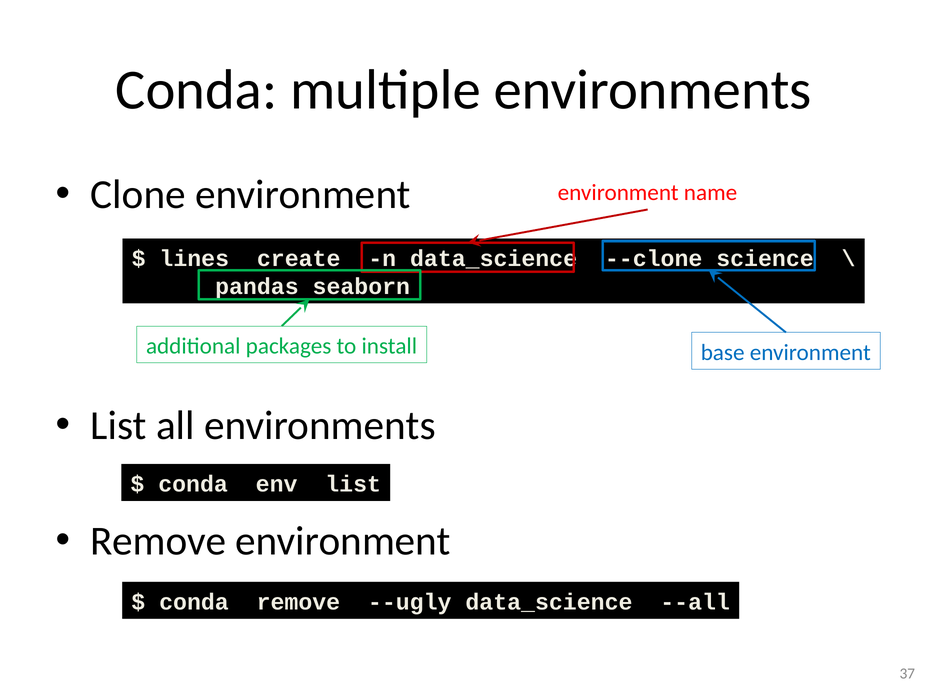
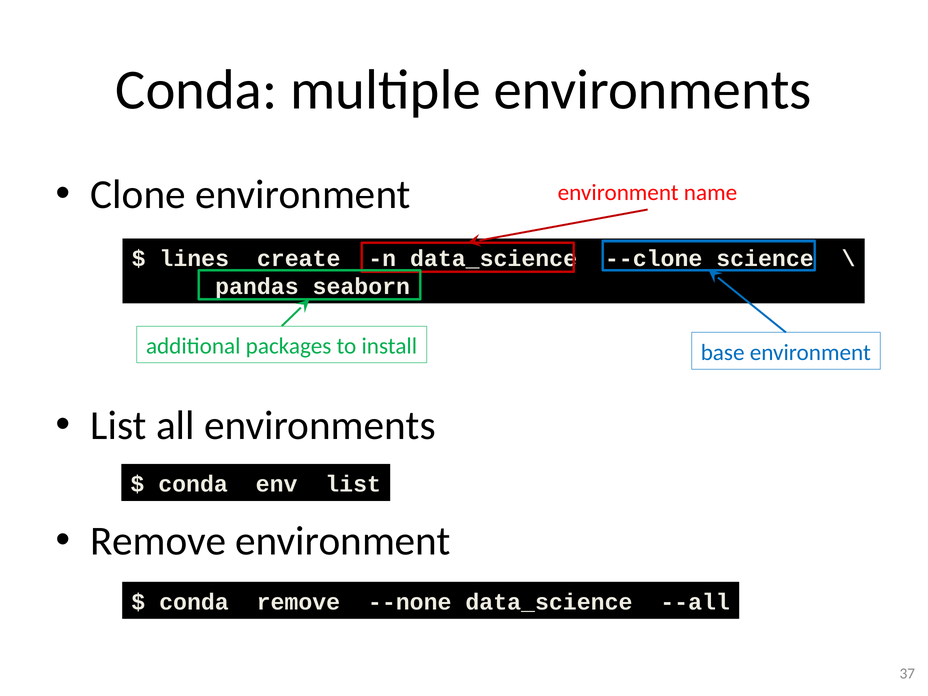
--ugly: --ugly -> --none
